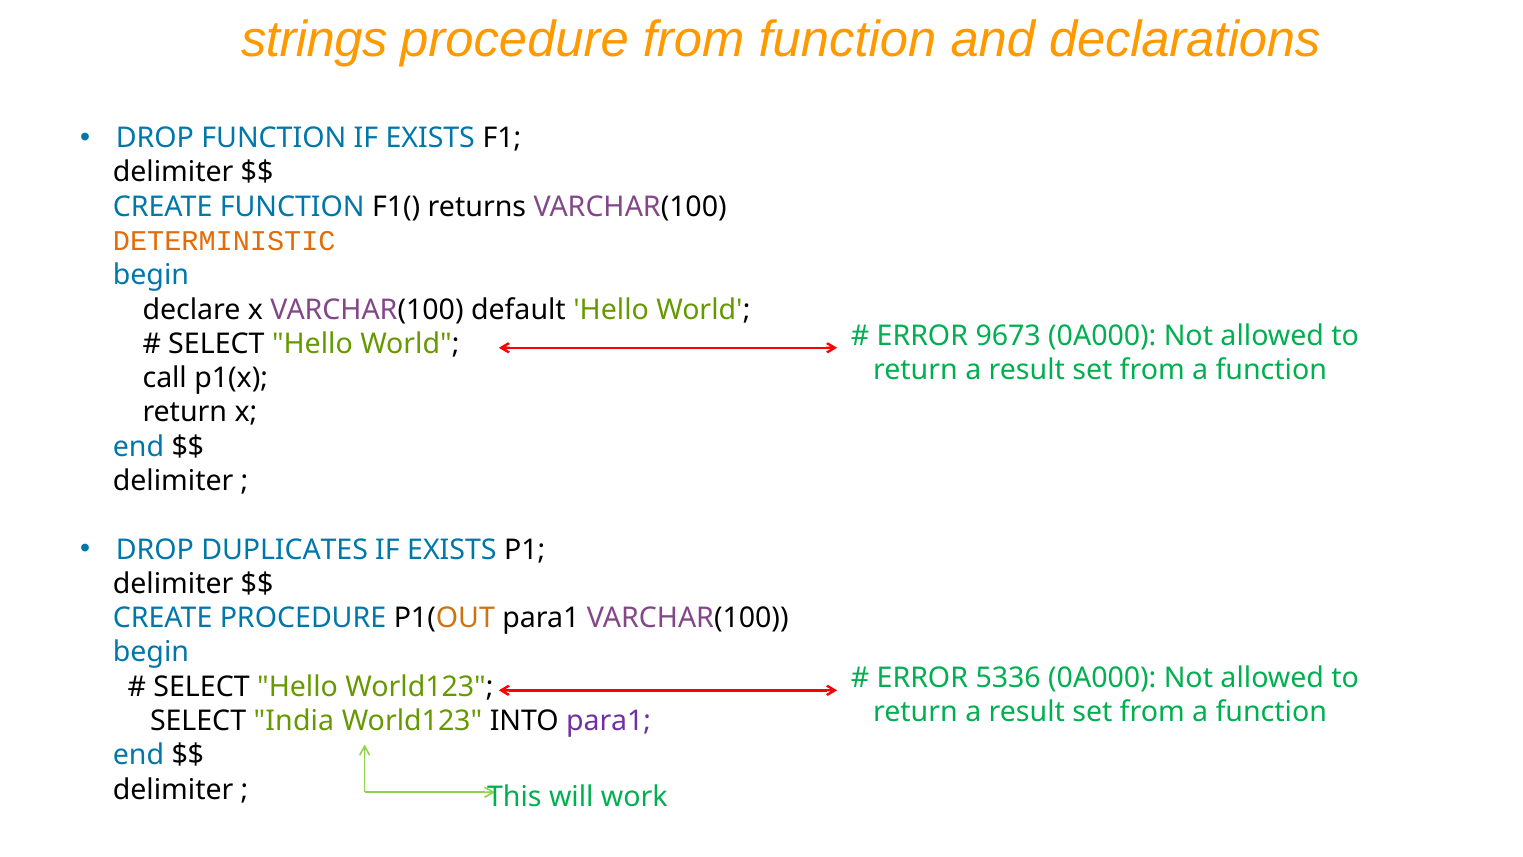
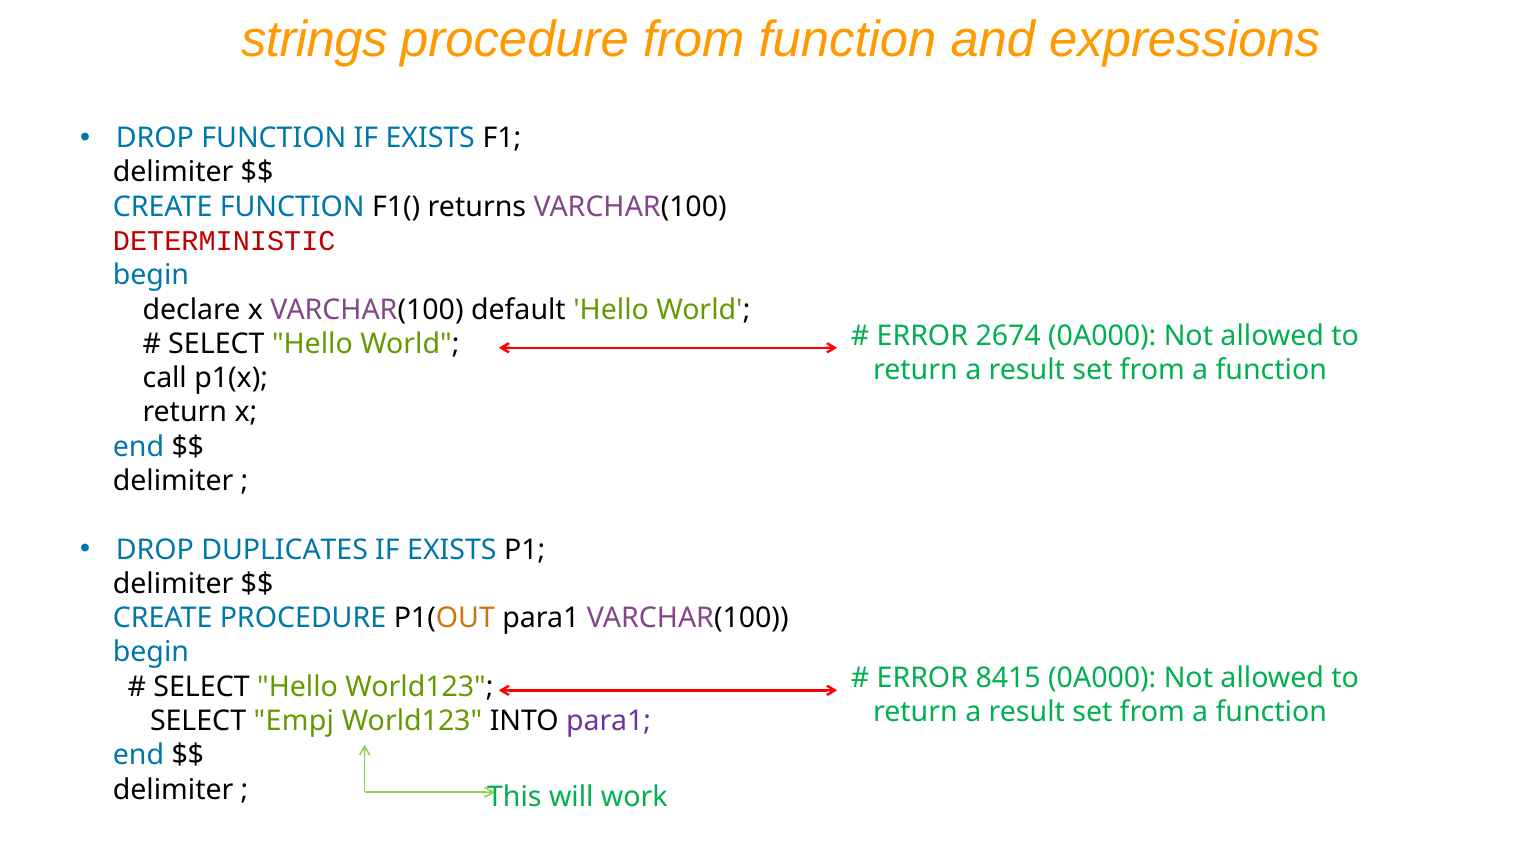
declarations: declarations -> expressions
DETERMINISTIC colour: orange -> red
9673: 9673 -> 2674
5336: 5336 -> 8415
India: India -> Empj
